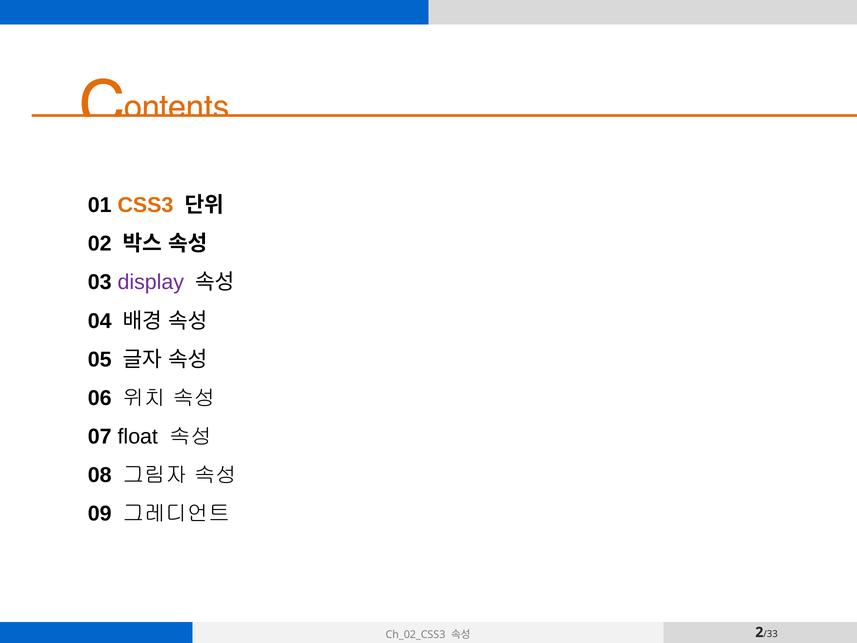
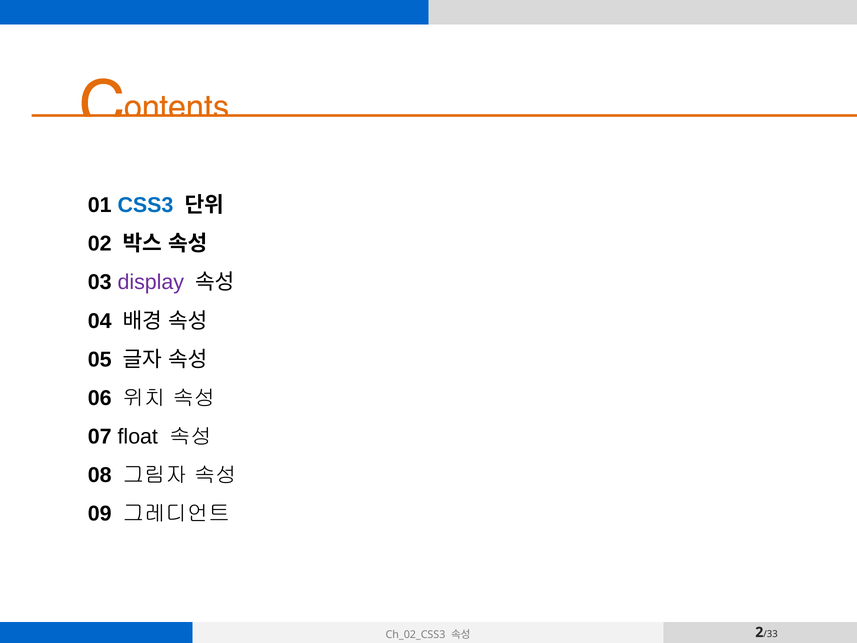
CSS3 colour: orange -> blue
